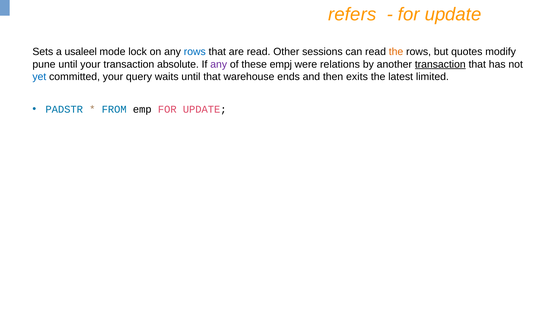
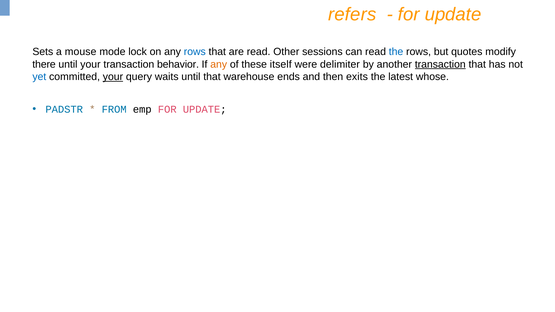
usaleel: usaleel -> mouse
the at (396, 52) colour: orange -> blue
pune: pune -> there
absolute: absolute -> behavior
any at (219, 64) colour: purple -> orange
empj: empj -> itself
relations: relations -> delimiter
your at (113, 77) underline: none -> present
limited: limited -> whose
